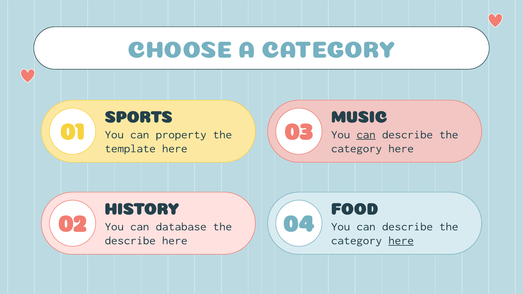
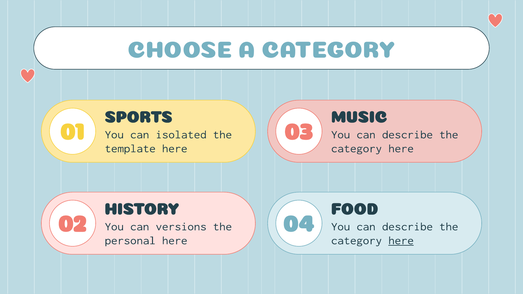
property: property -> isolated
can at (366, 135) underline: present -> none
database: database -> versions
describe at (130, 241): describe -> personal
